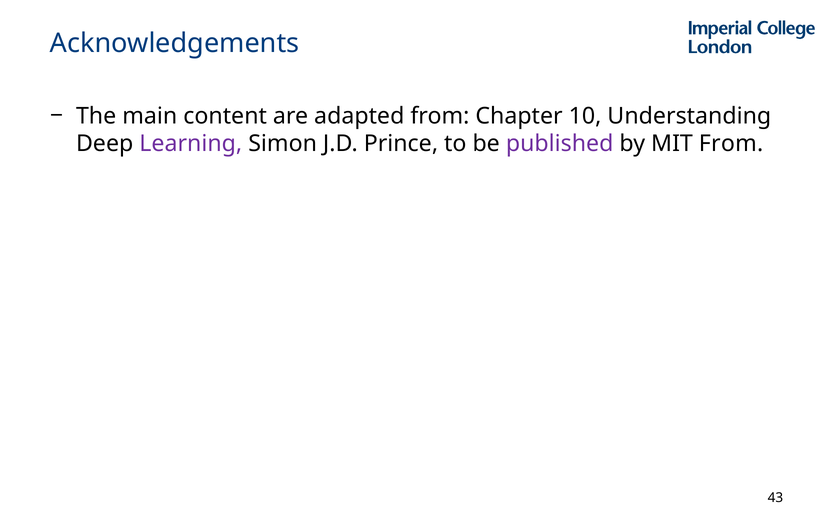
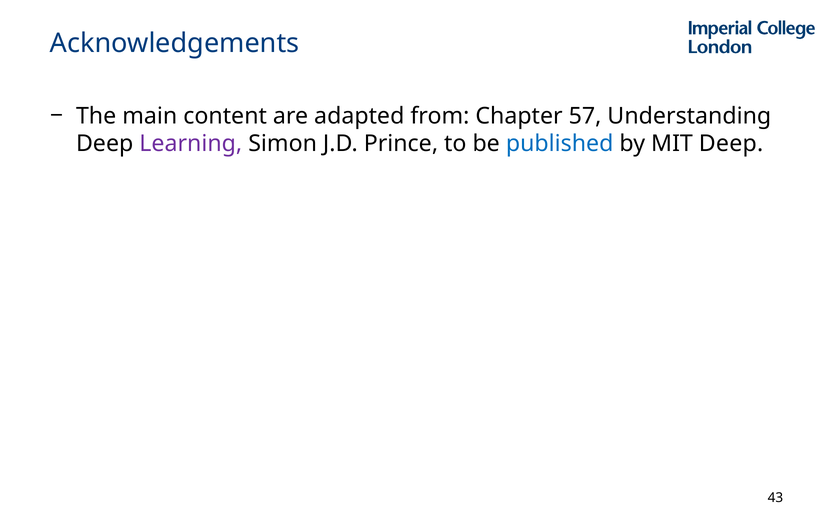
10: 10 -> 57
published colour: purple -> blue
MIT From: From -> Deep
